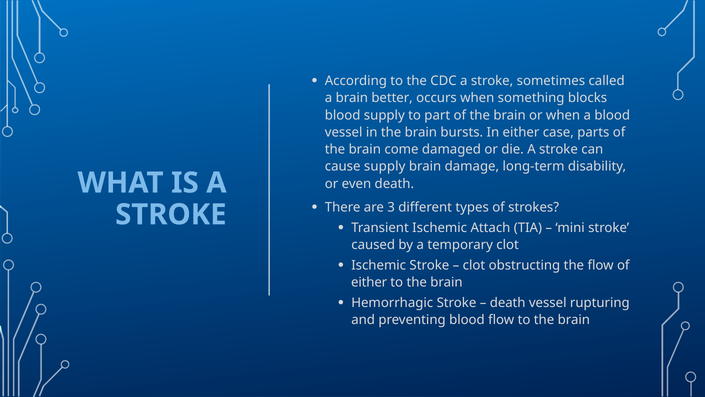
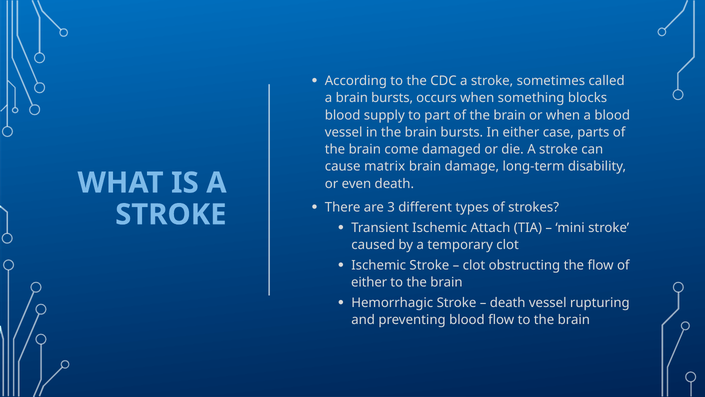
a brain better: better -> bursts
cause supply: supply -> matrix
